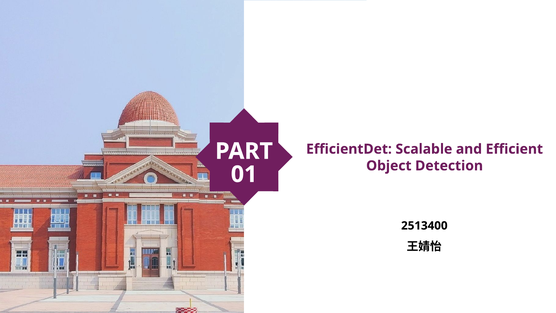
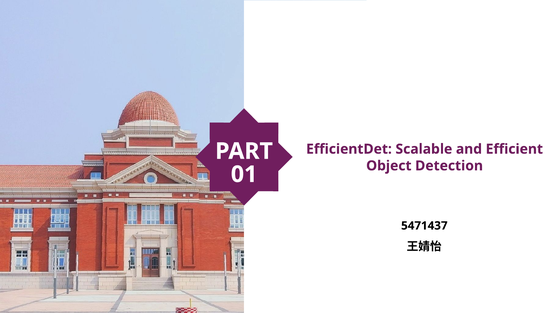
2513400: 2513400 -> 5471437
